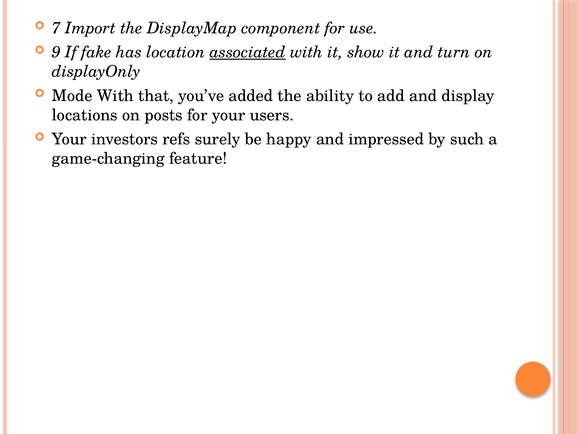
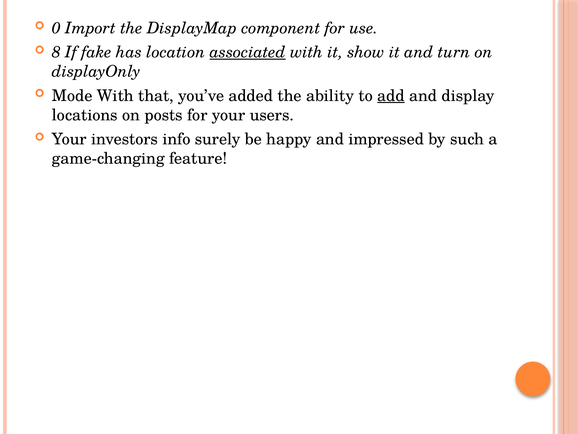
7: 7 -> 0
9: 9 -> 8
add underline: none -> present
refs: refs -> info
